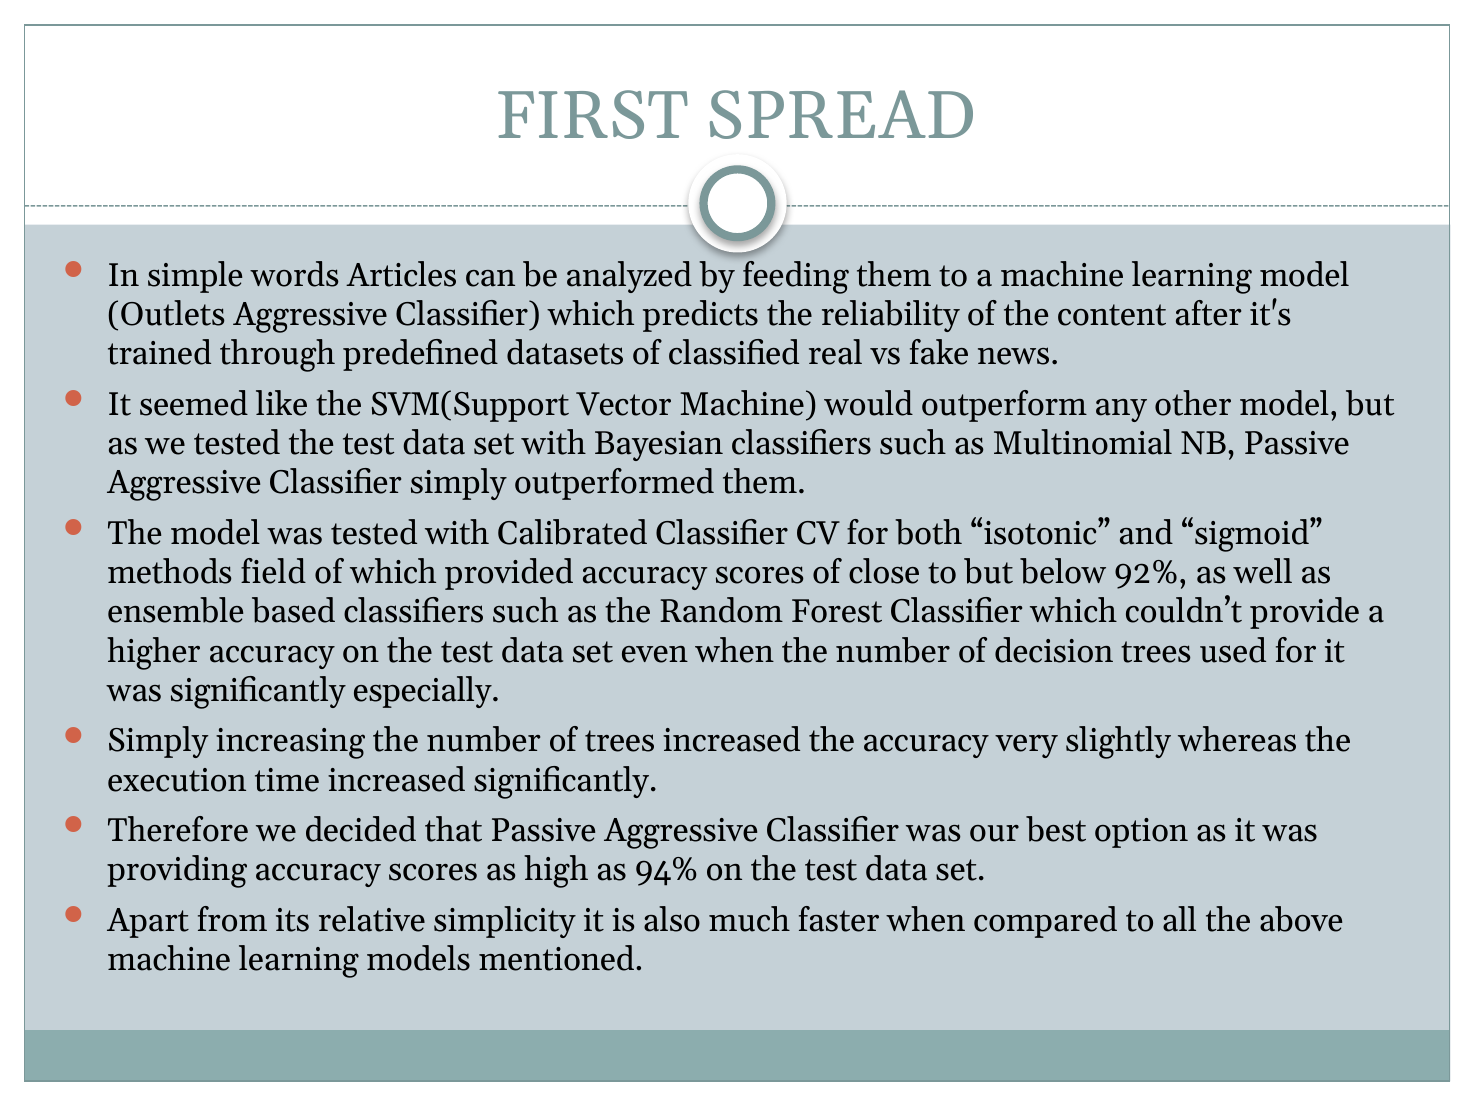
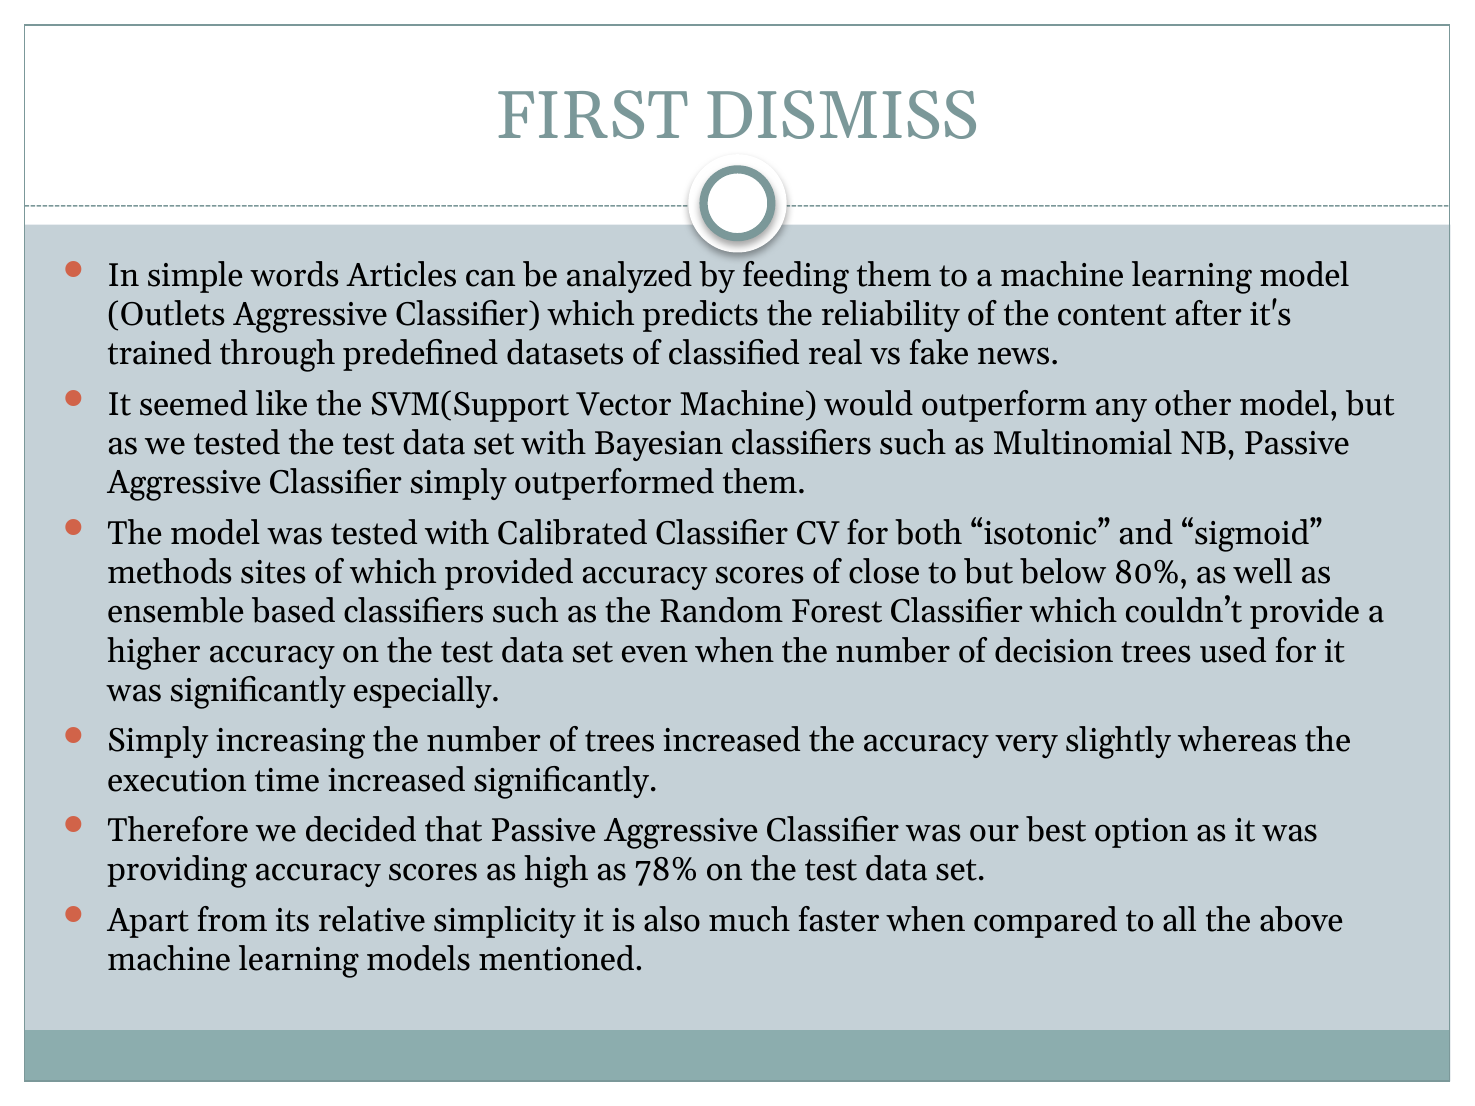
SPREAD: SPREAD -> DISMISS
field: field -> sites
92%: 92% -> 80%
94%: 94% -> 78%
